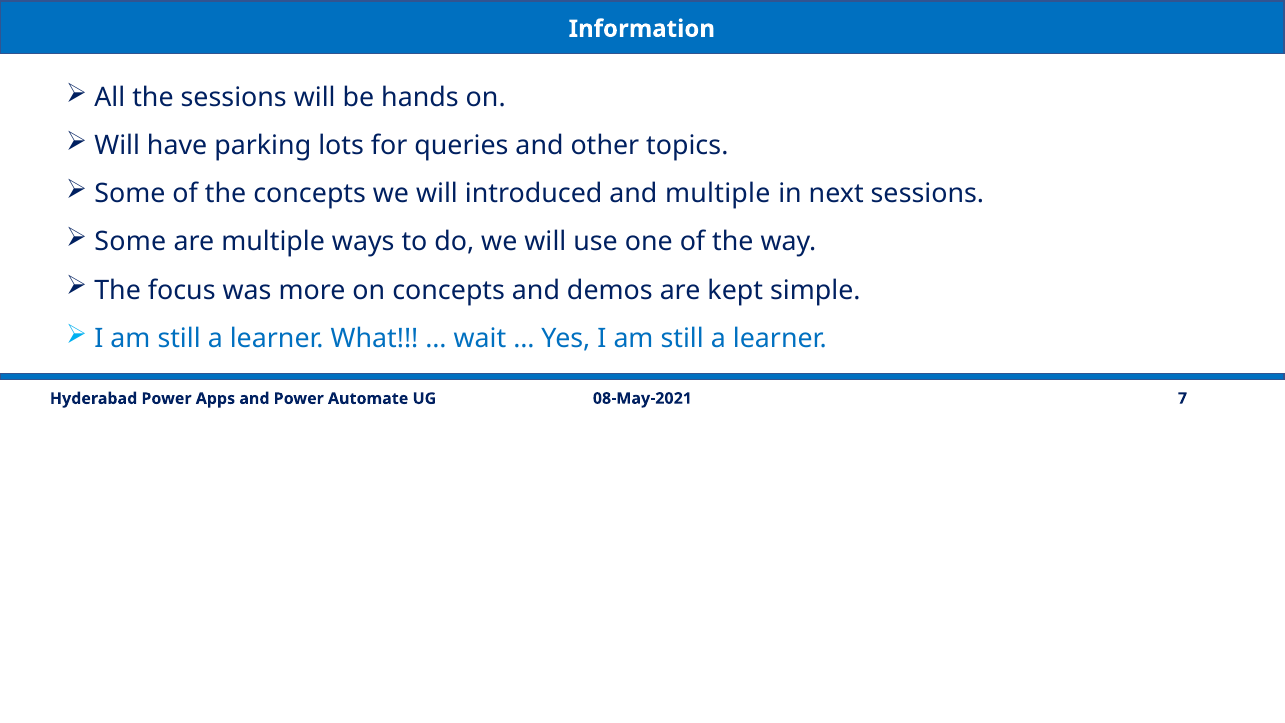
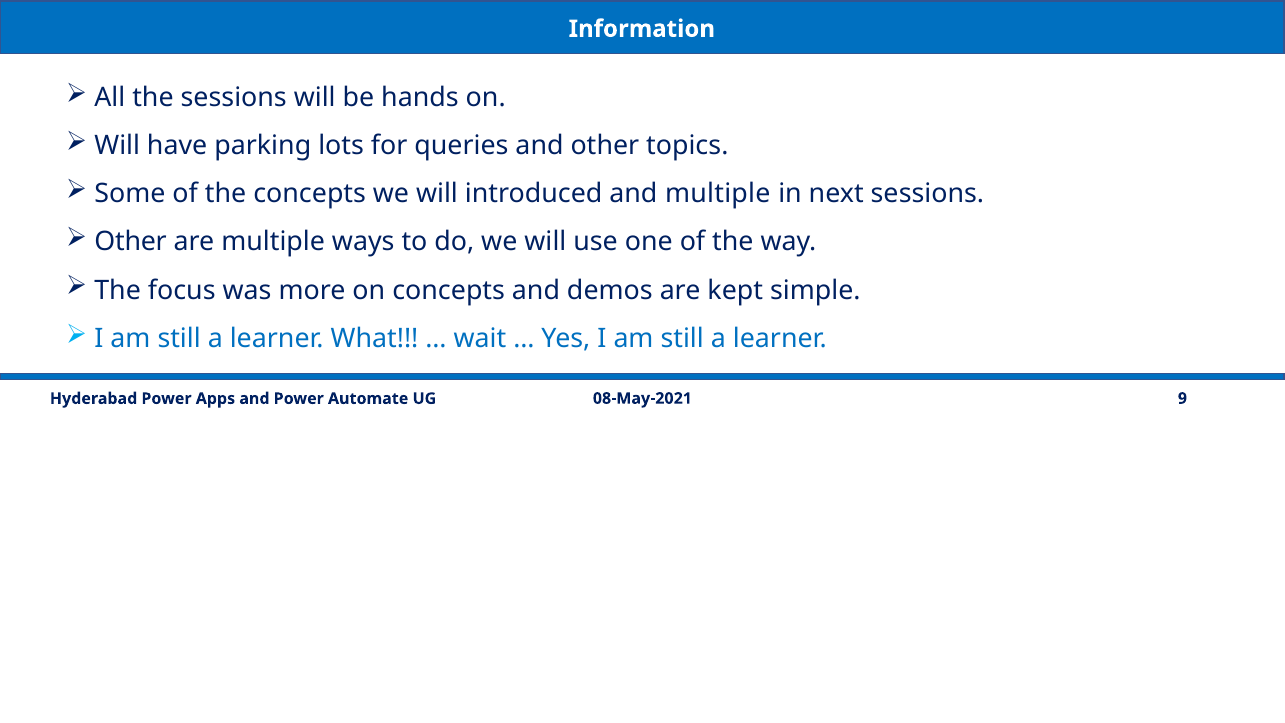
Some at (130, 242): Some -> Other
7: 7 -> 9
